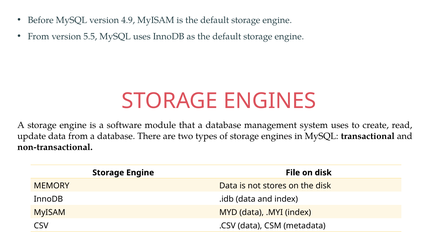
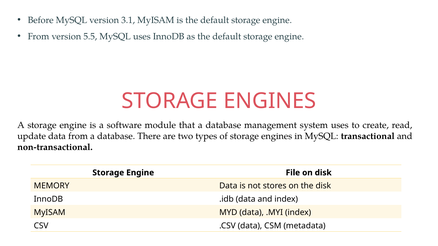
4.9: 4.9 -> 3.1
